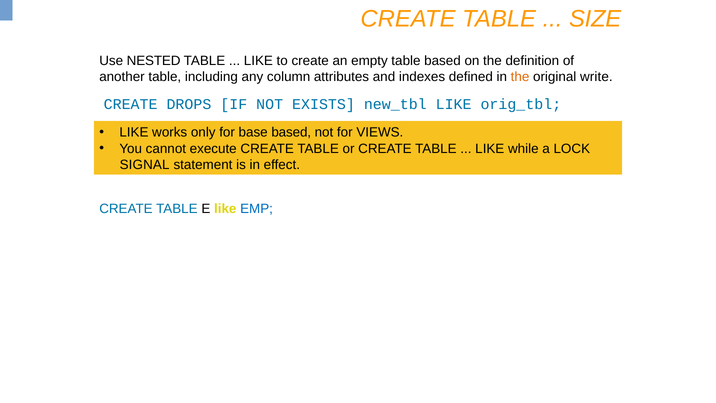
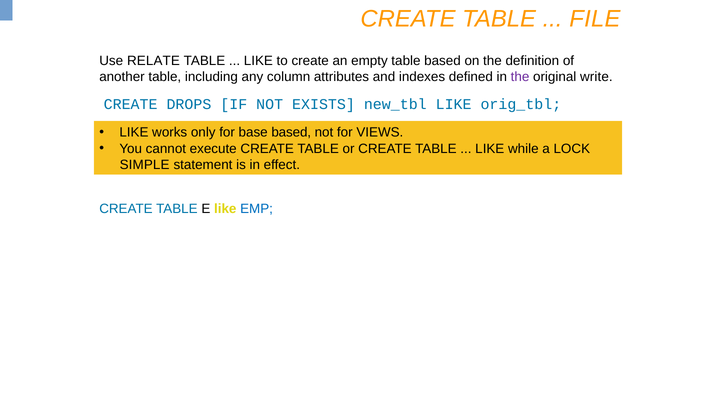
SIZE: SIZE -> FILE
NESTED: NESTED -> RELATE
the at (520, 77) colour: orange -> purple
SIGNAL: SIGNAL -> SIMPLE
